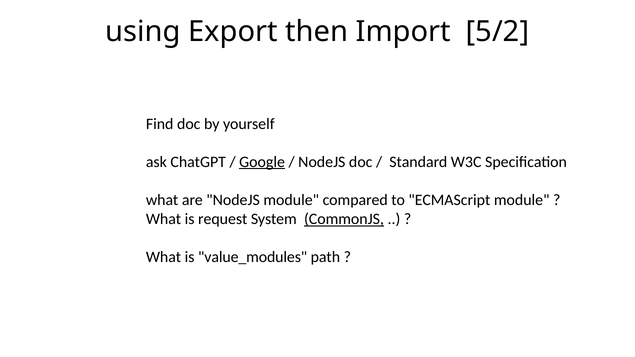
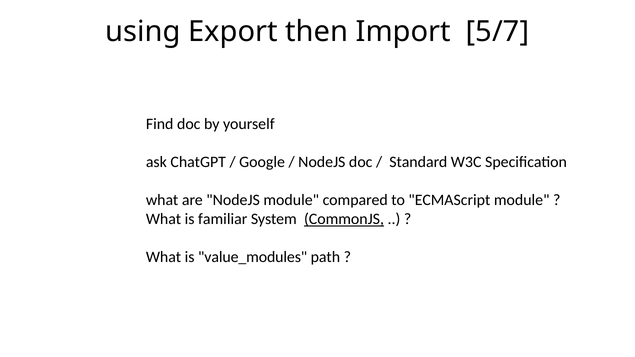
5/2: 5/2 -> 5/7
Google underline: present -> none
request: request -> familiar
